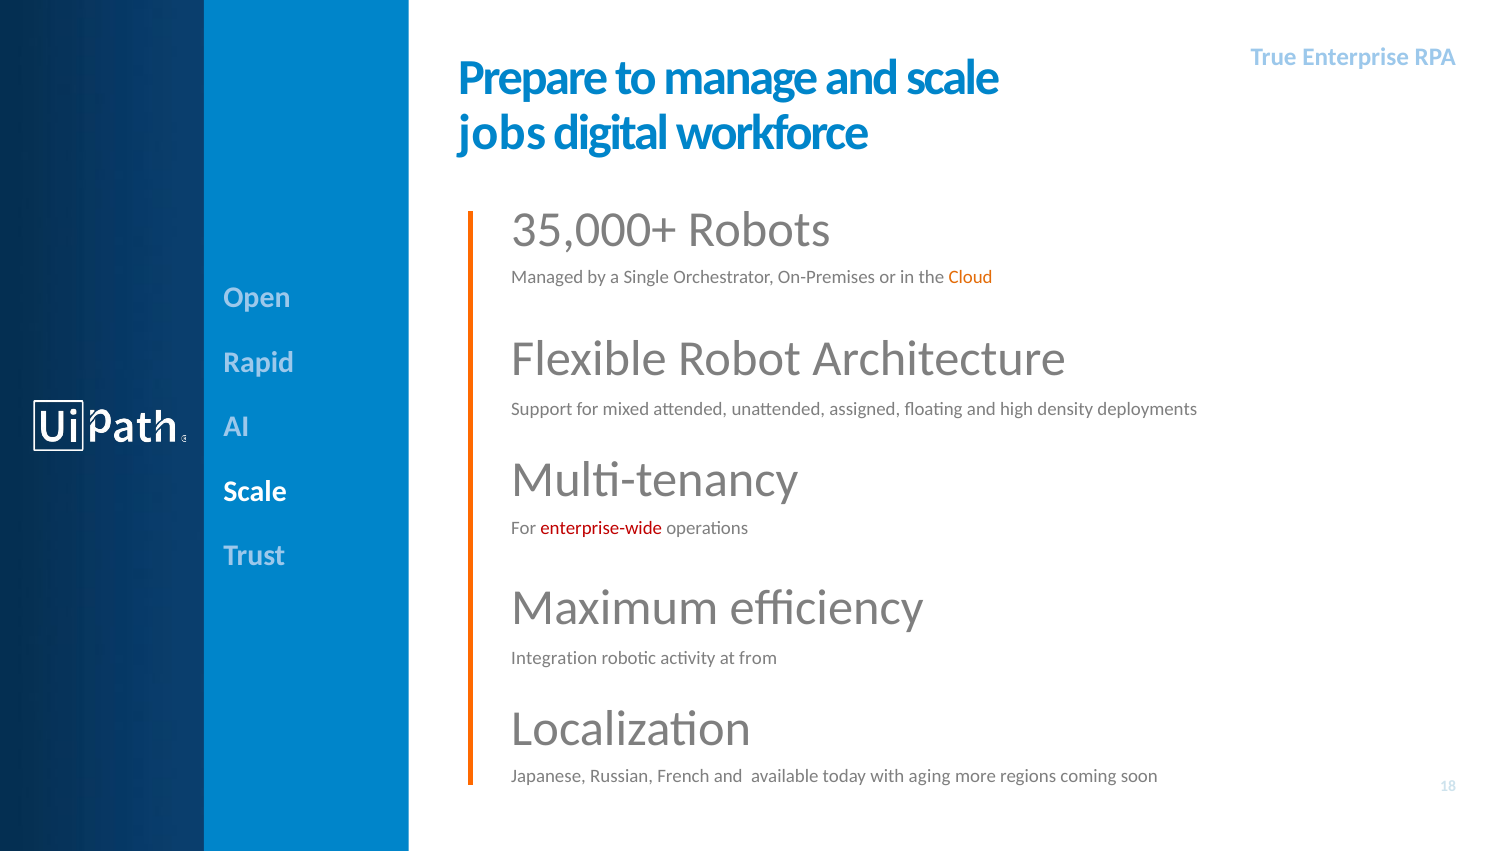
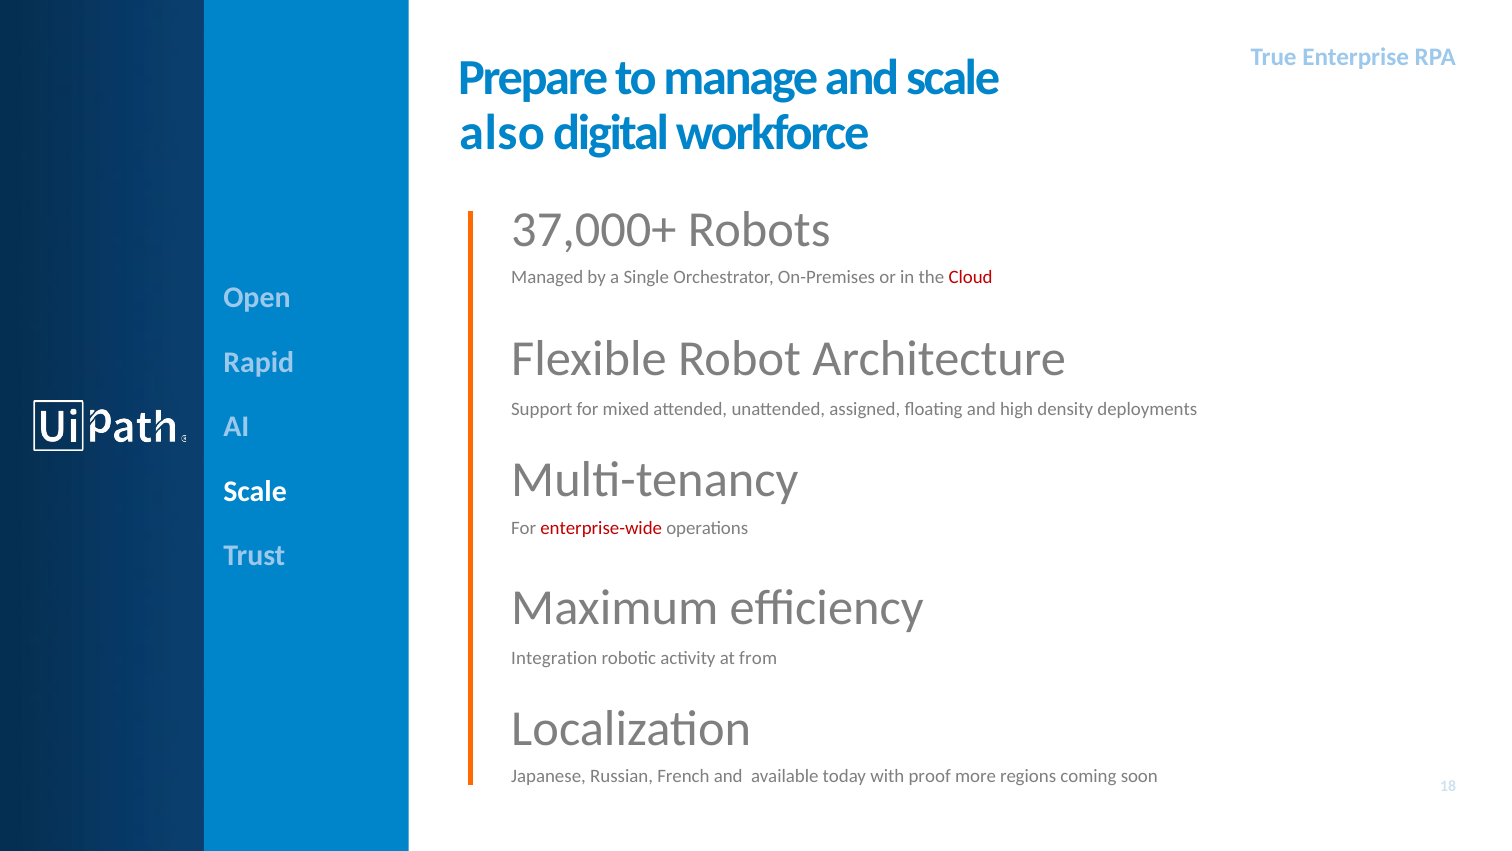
jobs: jobs -> also
35,000+: 35,000+ -> 37,000+
Cloud colour: orange -> red
aging: aging -> proof
